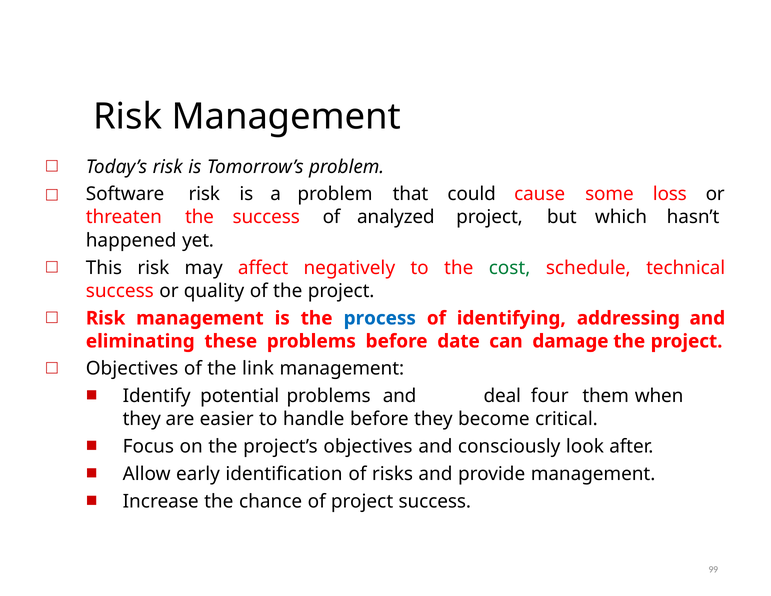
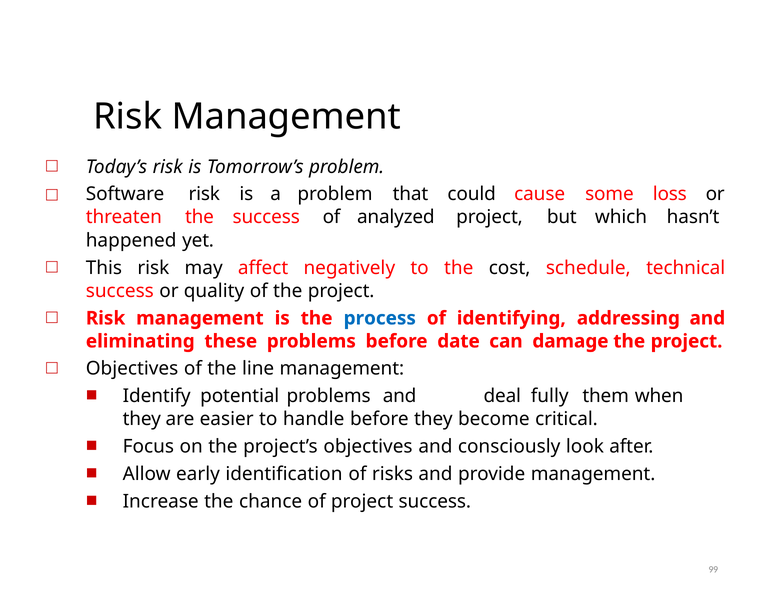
cost colour: green -> black
link: link -> line
four: four -> fully
